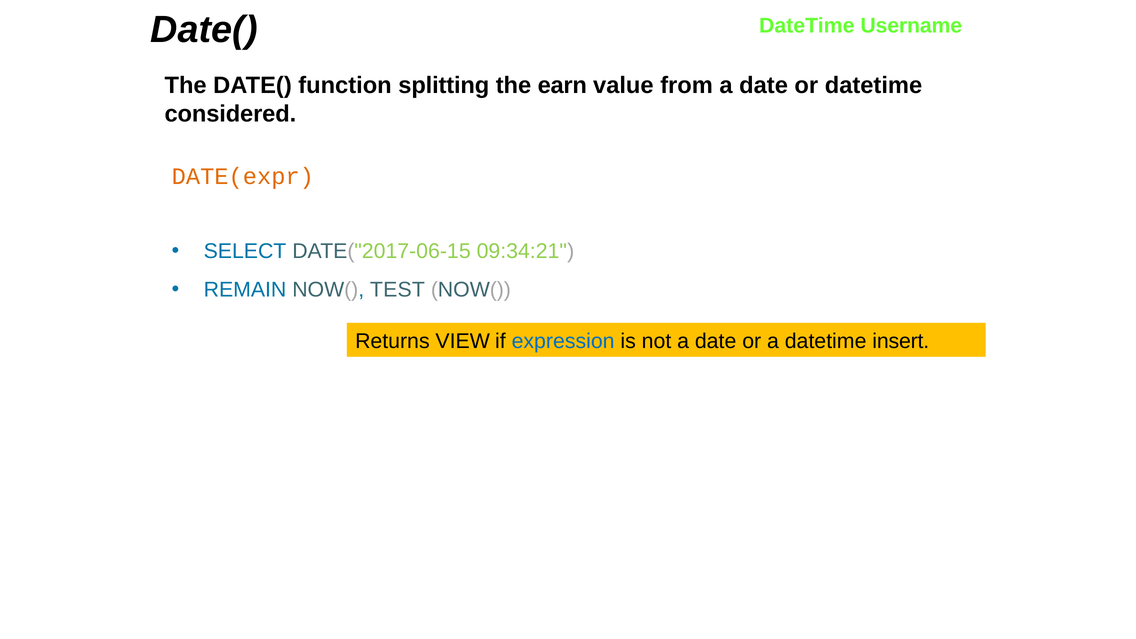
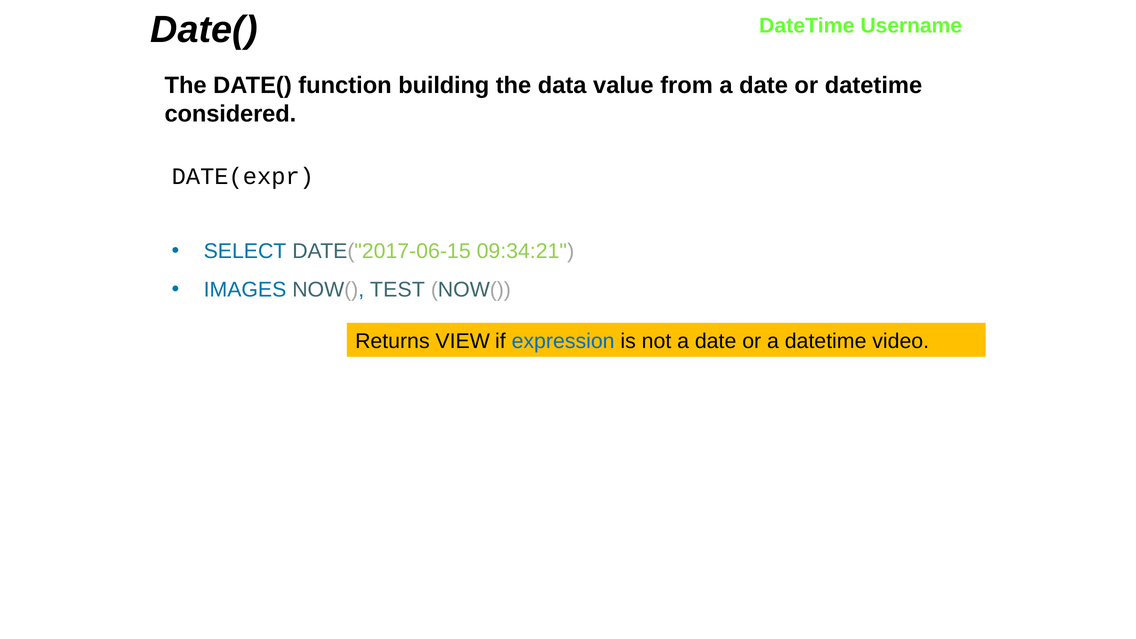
splitting: splitting -> building
earn: earn -> data
DATE(expr colour: orange -> black
REMAIN: REMAIN -> IMAGES
insert: insert -> video
